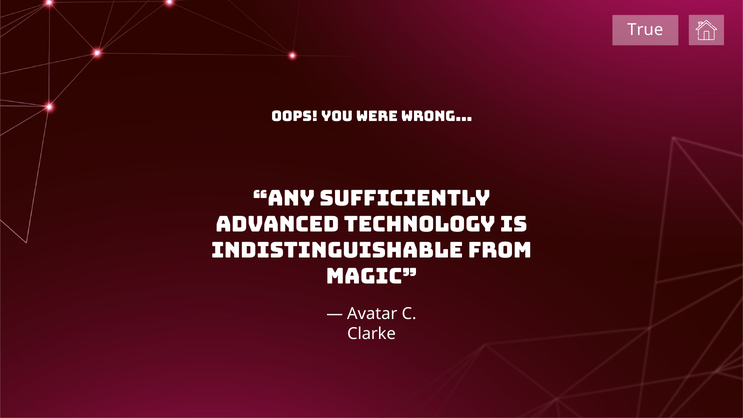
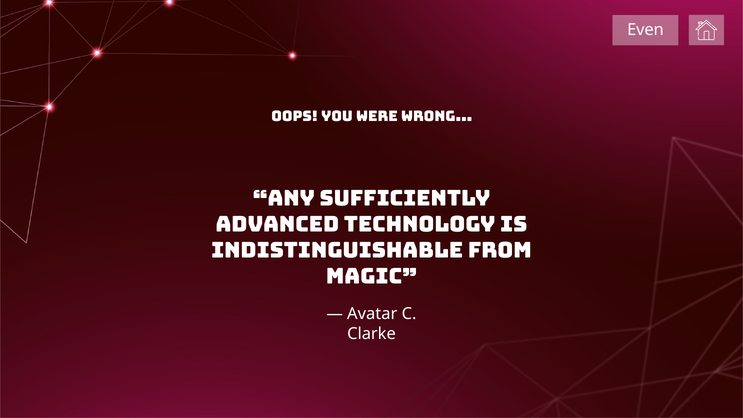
True: True -> Even
